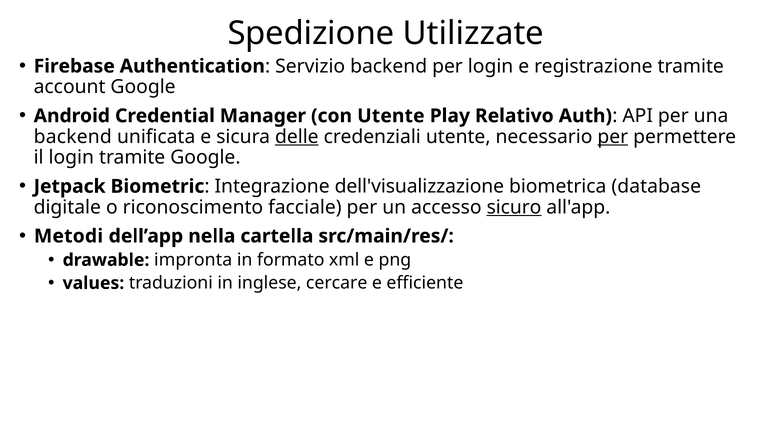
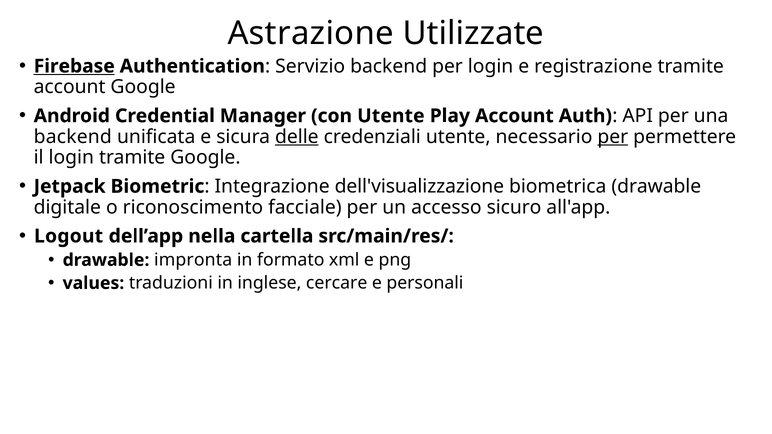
Spedizione: Spedizione -> Astrazione
Firebase underline: none -> present
Play Relativo: Relativo -> Account
biometrica database: database -> drawable
sicuro underline: present -> none
Metodi: Metodi -> Logout
efficiente: efficiente -> personali
